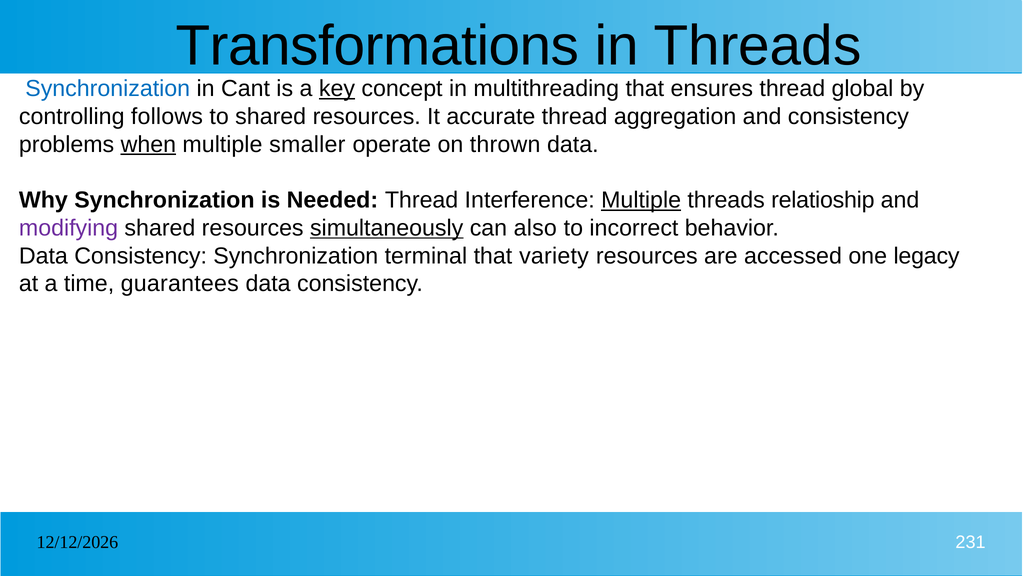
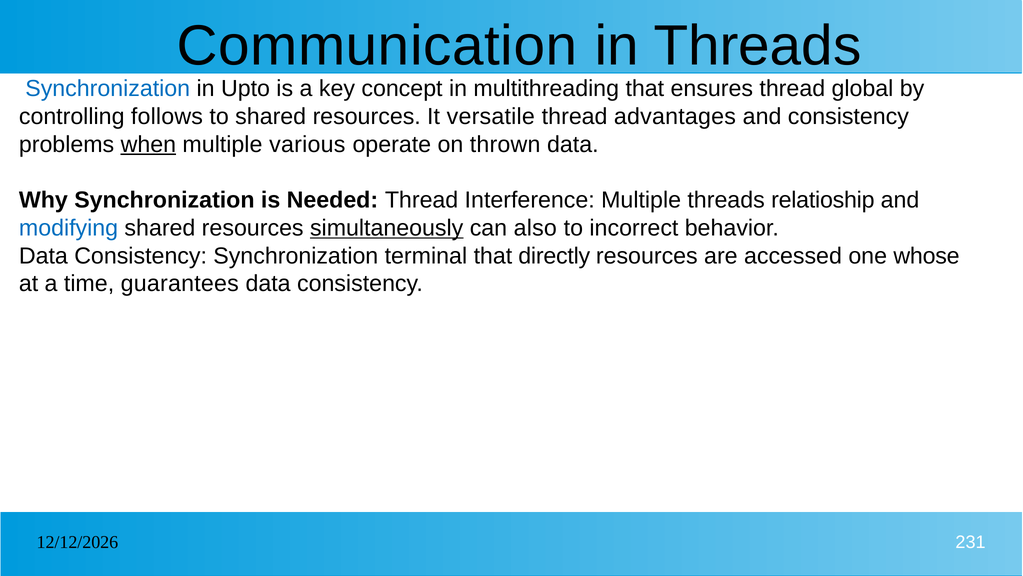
Transformations: Transformations -> Communication
Cant: Cant -> Upto
key underline: present -> none
accurate: accurate -> versatile
aggregation: aggregation -> advantages
smaller: smaller -> various
Multiple at (641, 200) underline: present -> none
modifying colour: purple -> blue
variety: variety -> directly
legacy: legacy -> whose
